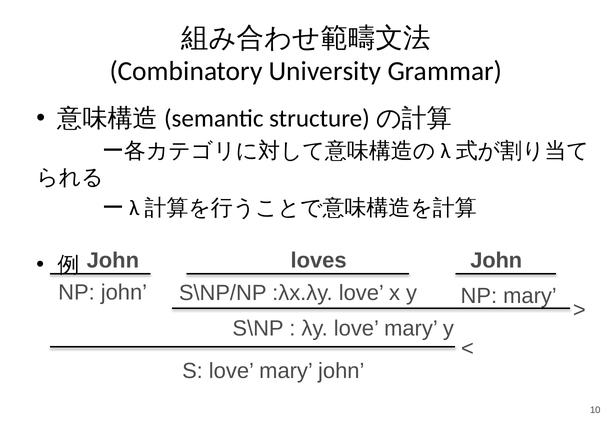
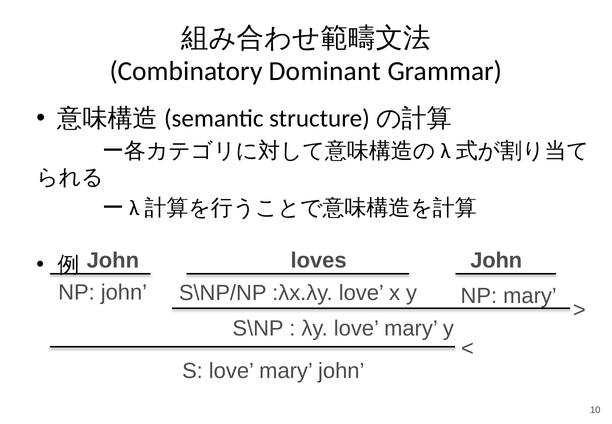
University: University -> Dominant
